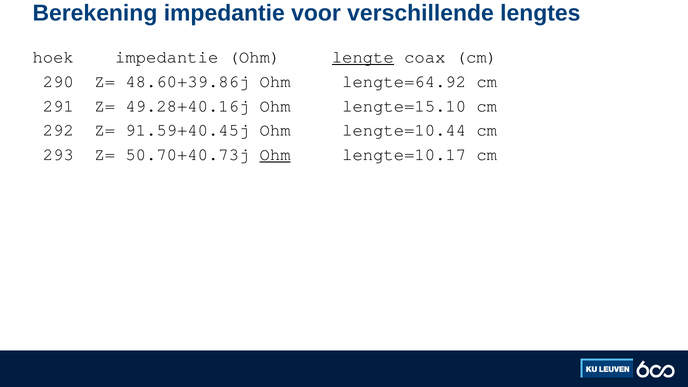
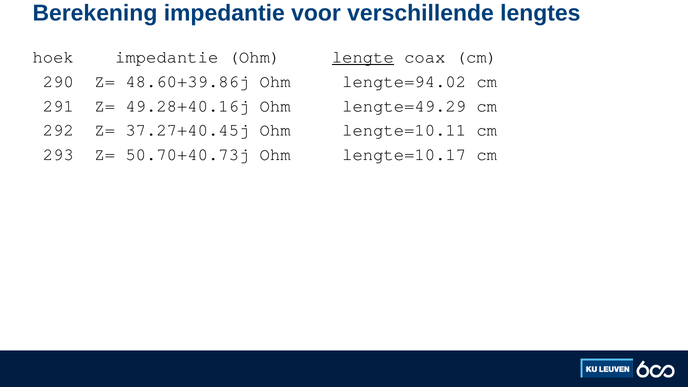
lengte=64.92: lengte=64.92 -> lengte=94.02
lengte=15.10: lengte=15.10 -> lengte=49.29
91.59+40.45j: 91.59+40.45j -> 37.27+40.45j
lengte=10.44: lengte=10.44 -> lengte=10.11
Ohm at (275, 155) underline: present -> none
